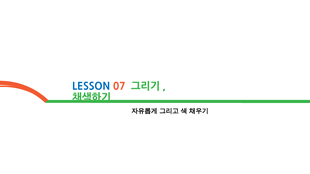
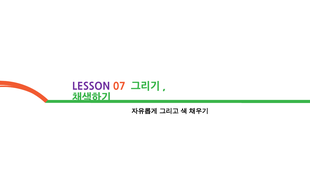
LESSON colour: blue -> purple
